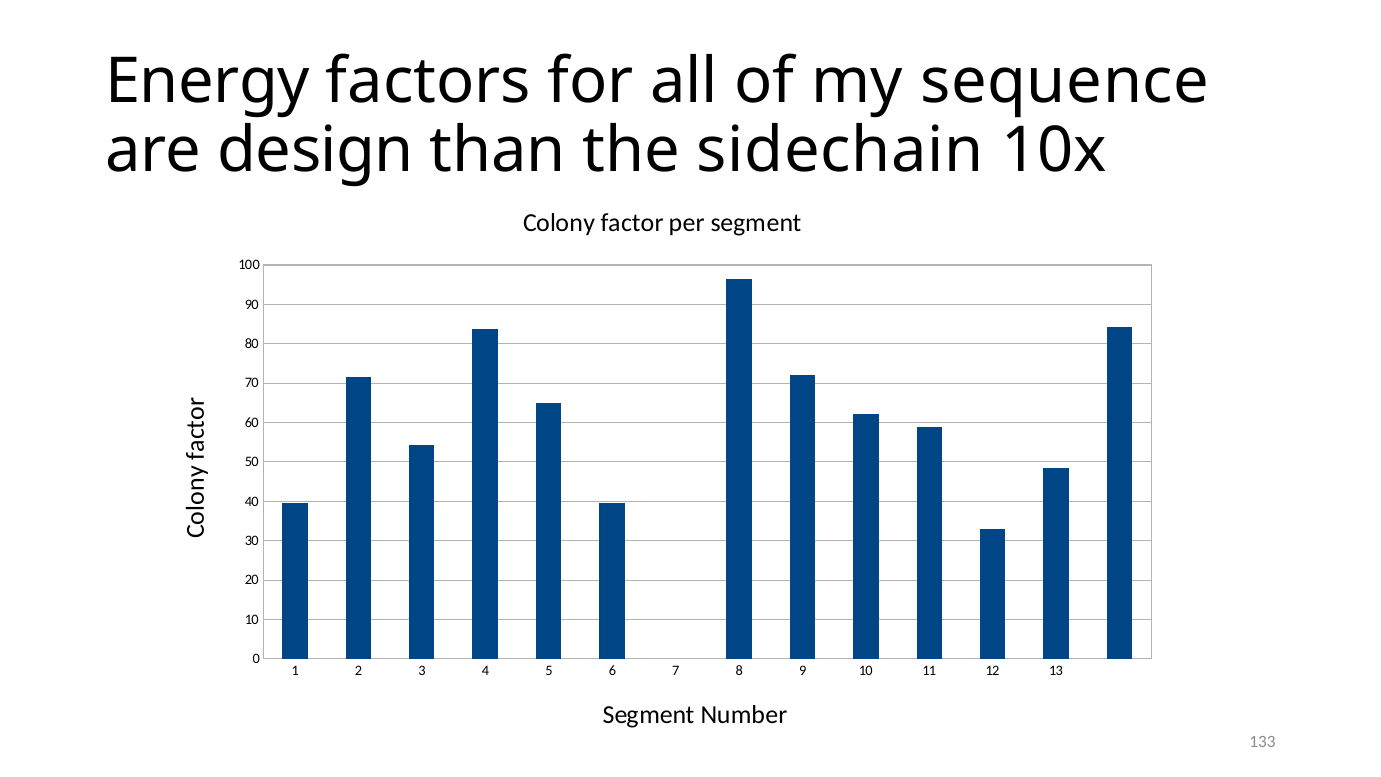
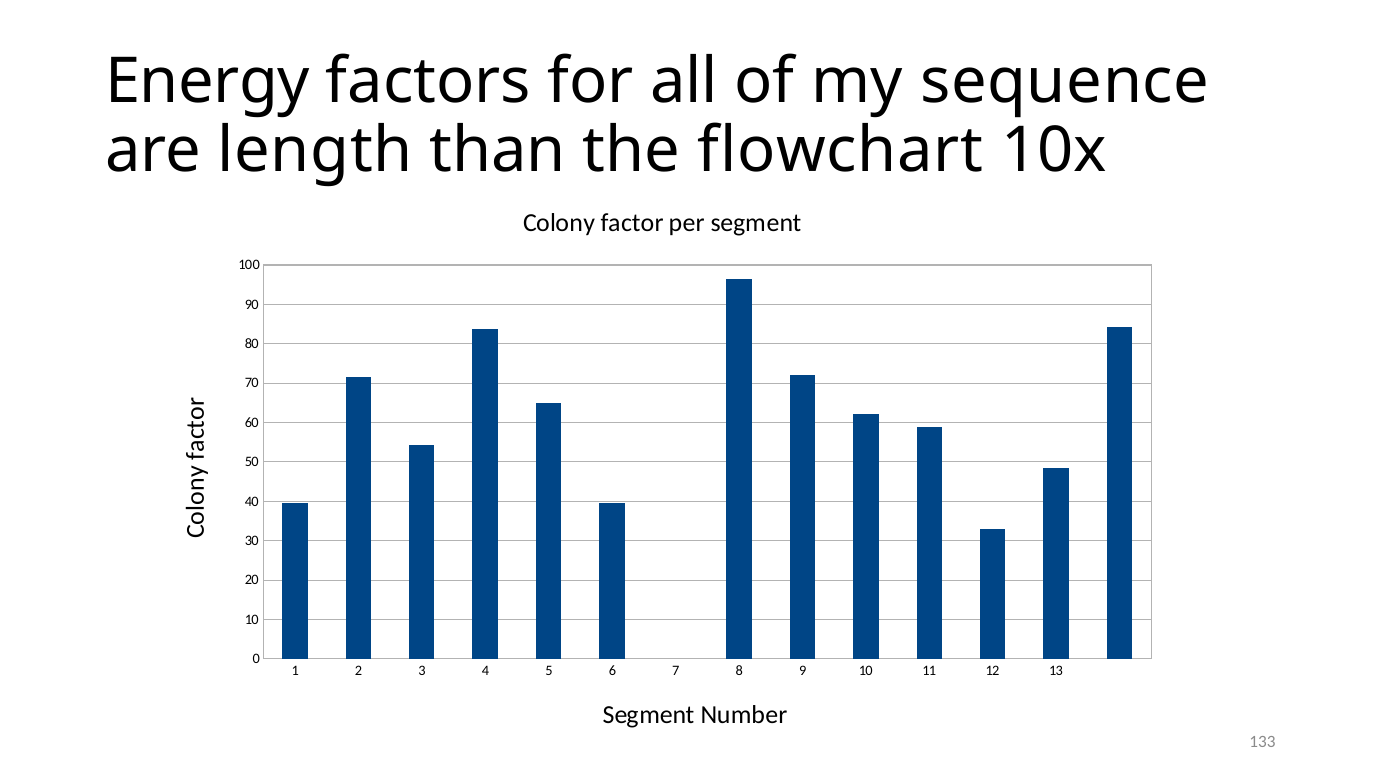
design: design -> length
sidechain: sidechain -> flowchart
